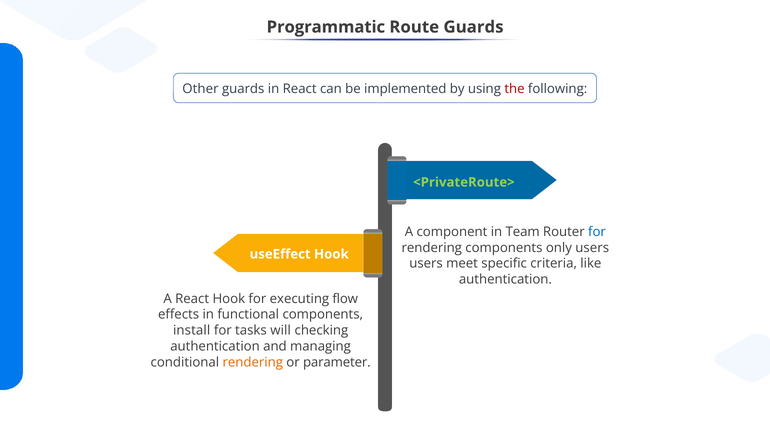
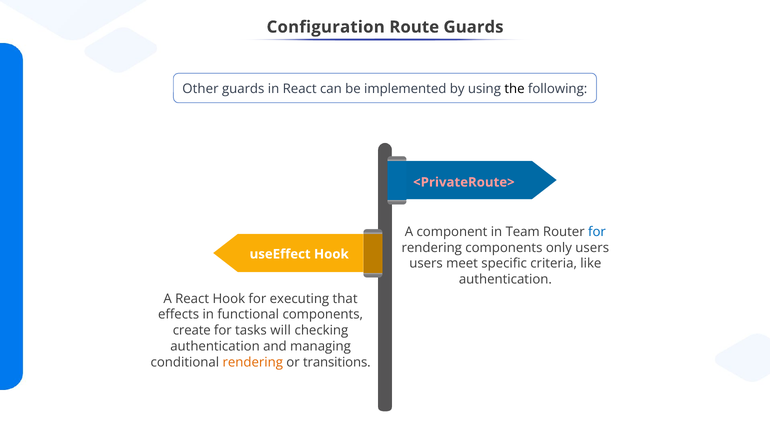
Programmatic: Programmatic -> Configuration
the colour: red -> black
<PrivateRoute> colour: light green -> pink
flow: flow -> that
install: install -> create
parameter: parameter -> transitions
